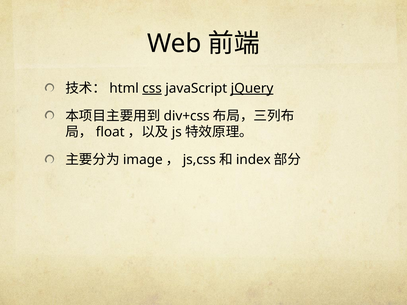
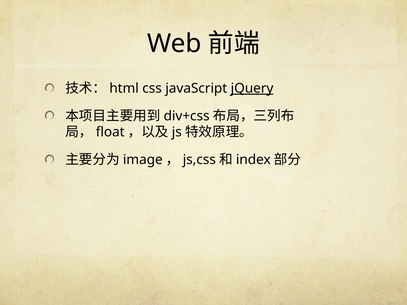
css underline: present -> none
